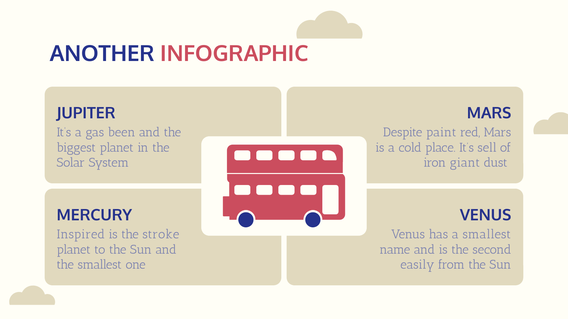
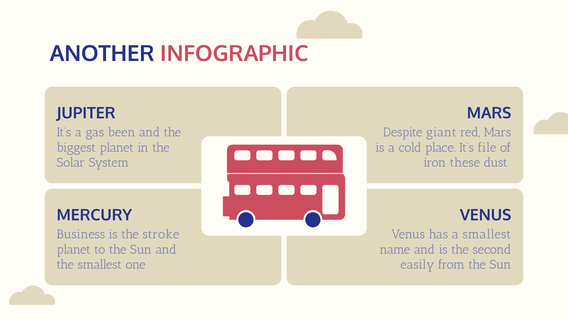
paint: paint -> giant
sell: sell -> file
giant: giant -> these
Inspired: Inspired -> Business
